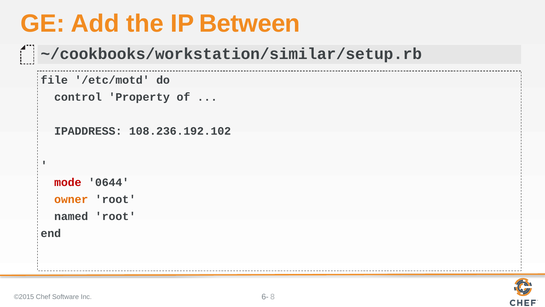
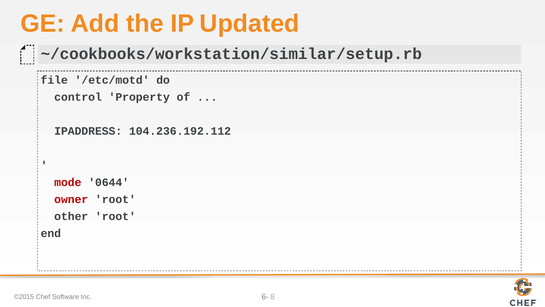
Between: Between -> Updated
108.236.192.102: 108.236.192.102 -> 104.236.192.112
owner colour: orange -> red
named: named -> other
